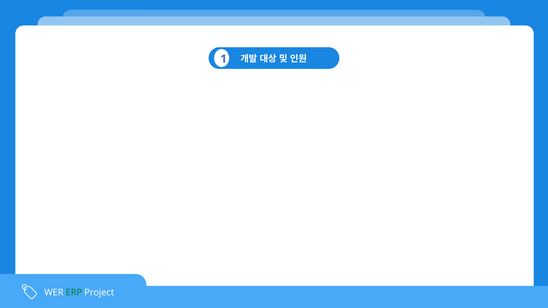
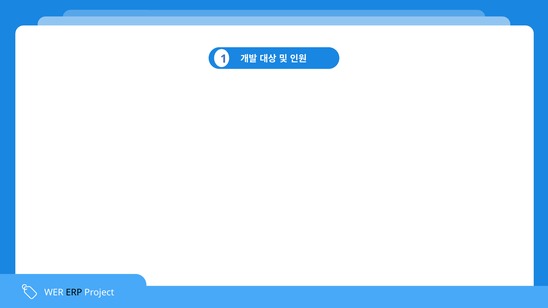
ERP colour: green -> black
